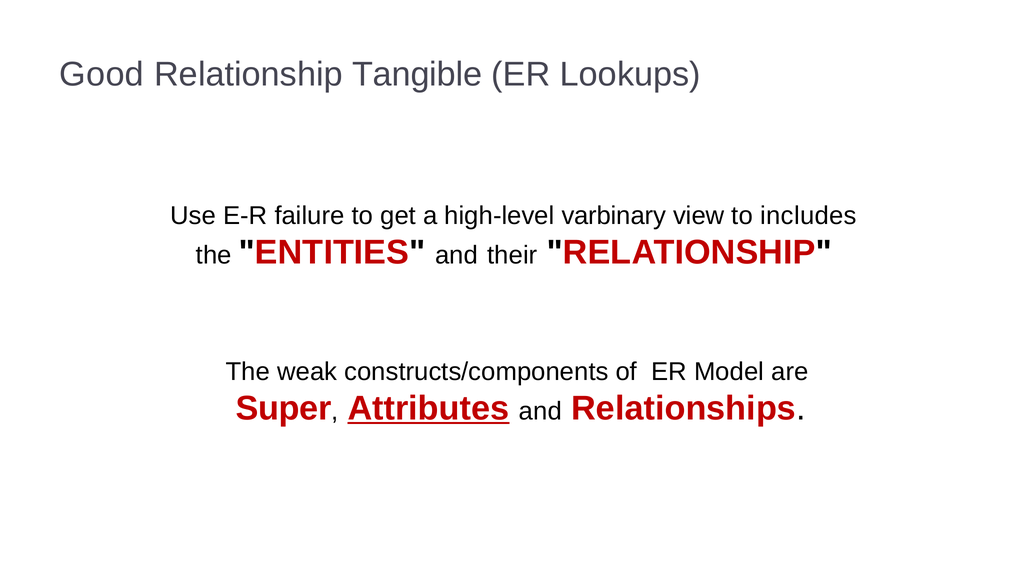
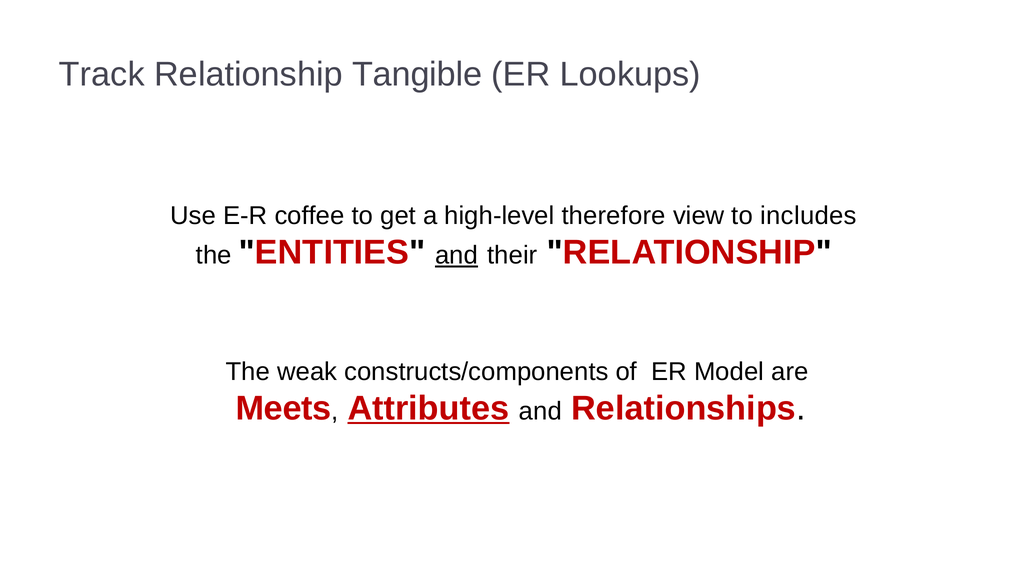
Good: Good -> Track
failure: failure -> coffee
varbinary: varbinary -> therefore
and at (456, 255) underline: none -> present
Super: Super -> Meets
